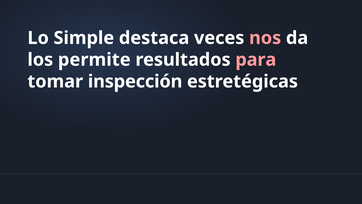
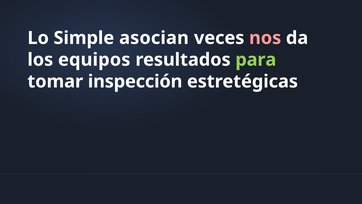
destaca: destaca -> asocian
permite: permite -> equipos
para colour: pink -> light green
